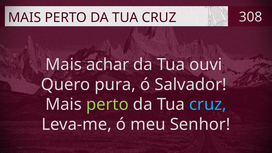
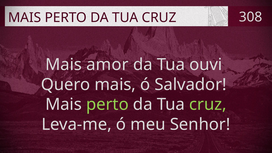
achar: achar -> amor
Quero pura: pura -> mais
cruz at (208, 104) colour: light blue -> light green
